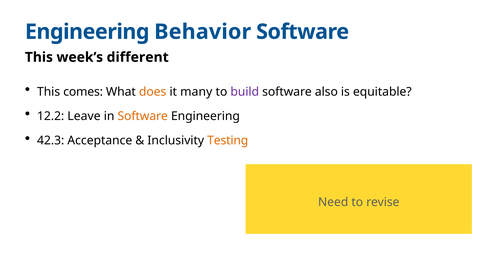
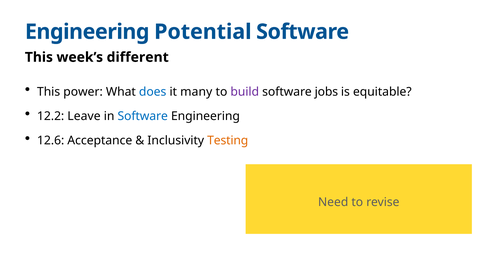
Behavior: Behavior -> Potential
comes: comes -> power
does colour: orange -> blue
also: also -> jobs
Software at (143, 116) colour: orange -> blue
42.3: 42.3 -> 12.6
